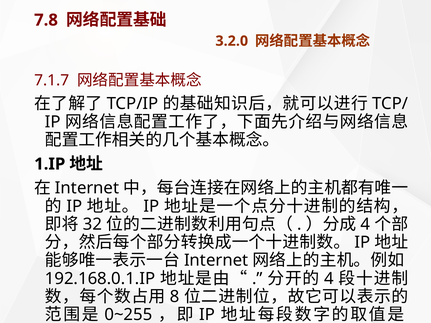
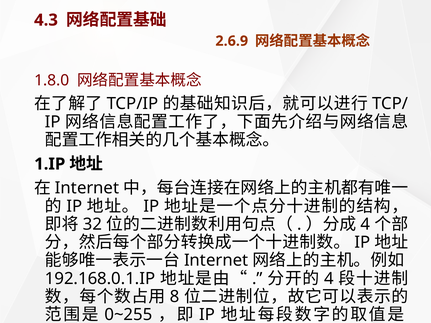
7.8: 7.8 -> 4.3
3.2.0: 3.2.0 -> 2.6.9
7.1.7: 7.1.7 -> 1.8.0
